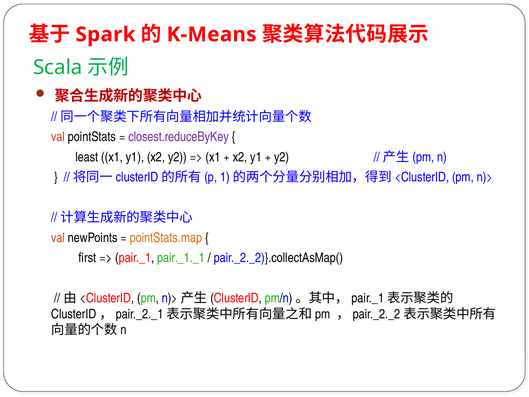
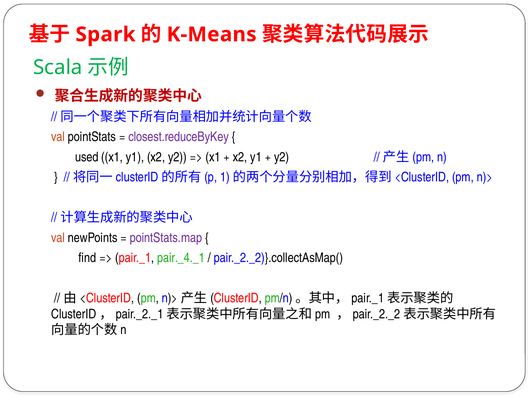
least: least -> used
pointStats.map colour: orange -> purple
first: first -> find
pair._1._1: pair._1._1 -> pair._4._1
